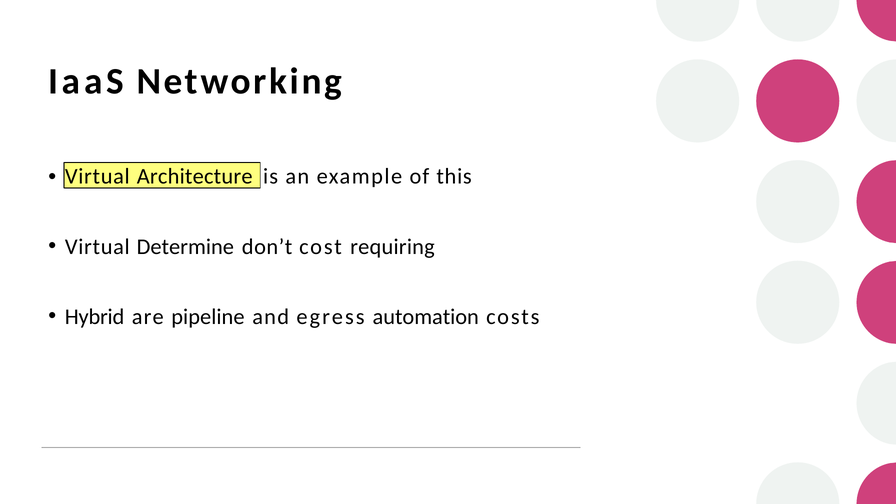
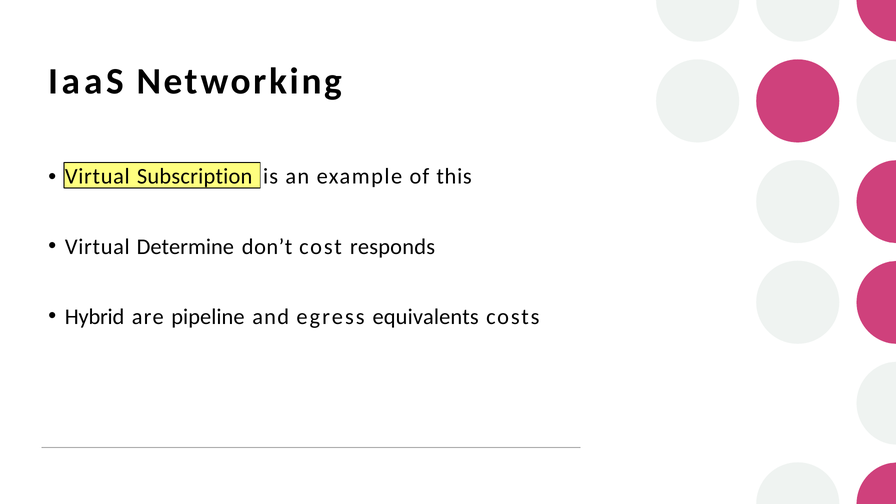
Architecture: Architecture -> Subscription
requiring: requiring -> responds
automation: automation -> equivalents
